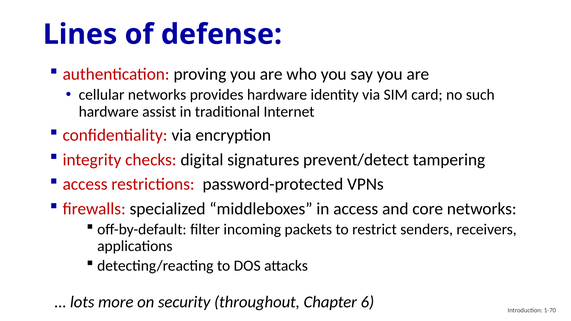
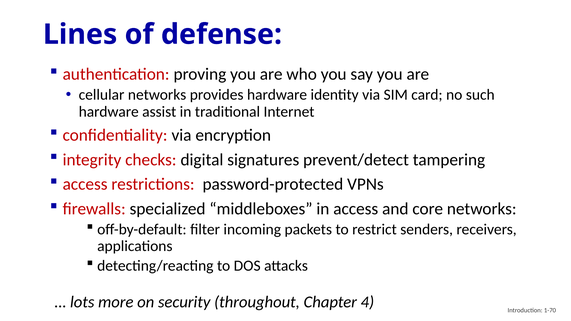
6: 6 -> 4
